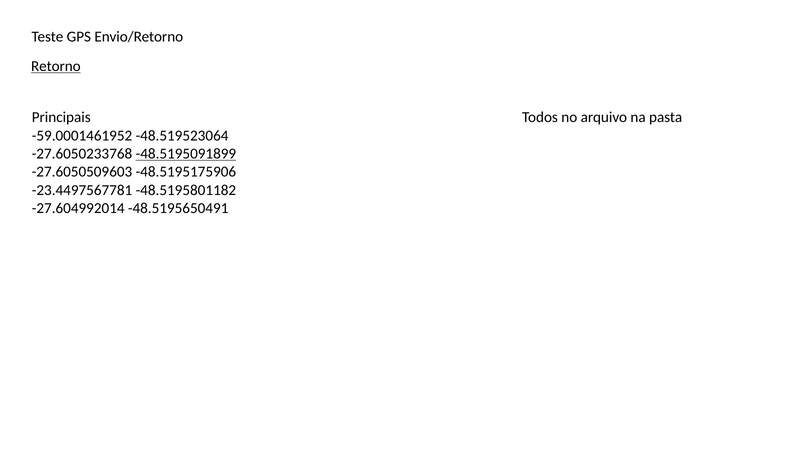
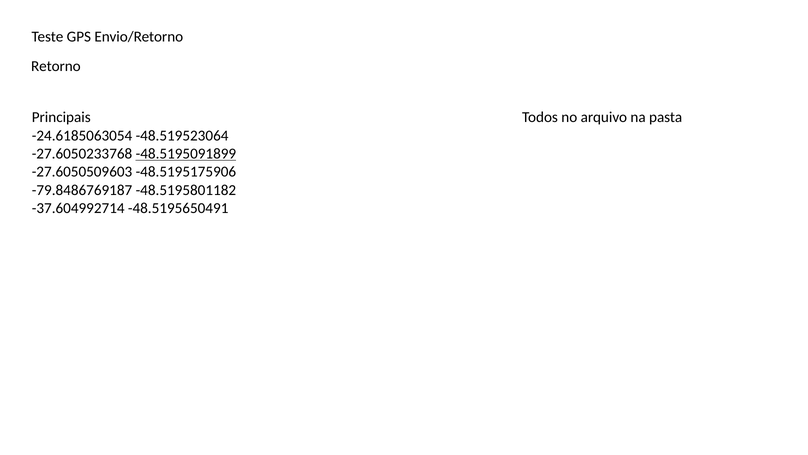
Retorno underline: present -> none
-59.0001461952: -59.0001461952 -> -24.6185063054
-23.4497567781: -23.4497567781 -> -79.8486769187
-27.604992014: -27.604992014 -> -37.604992714
